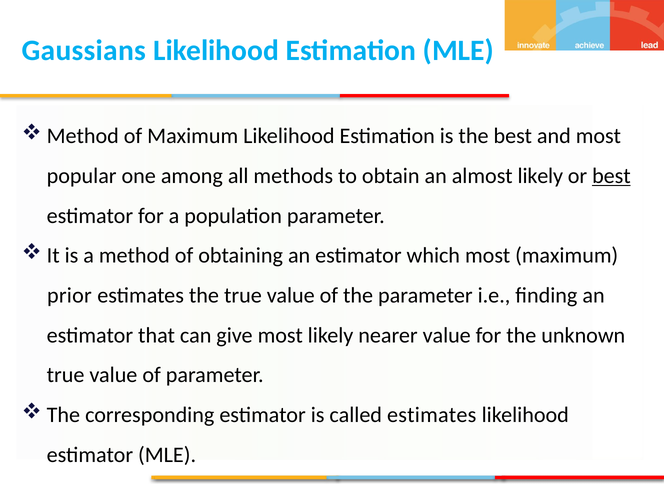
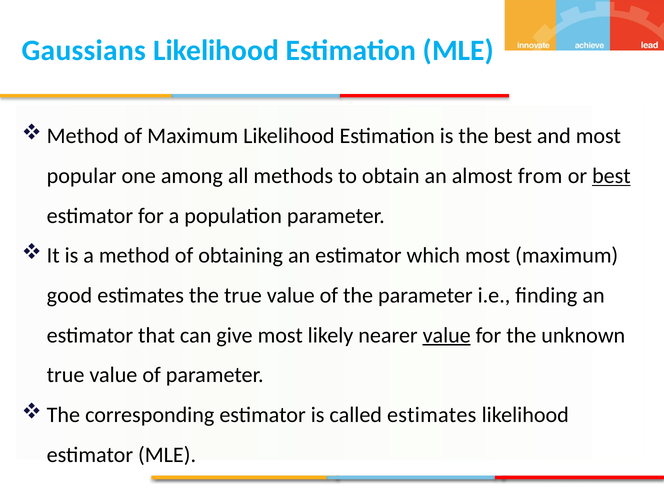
almost likely: likely -> from
prior: prior -> good
value at (447, 335) underline: none -> present
